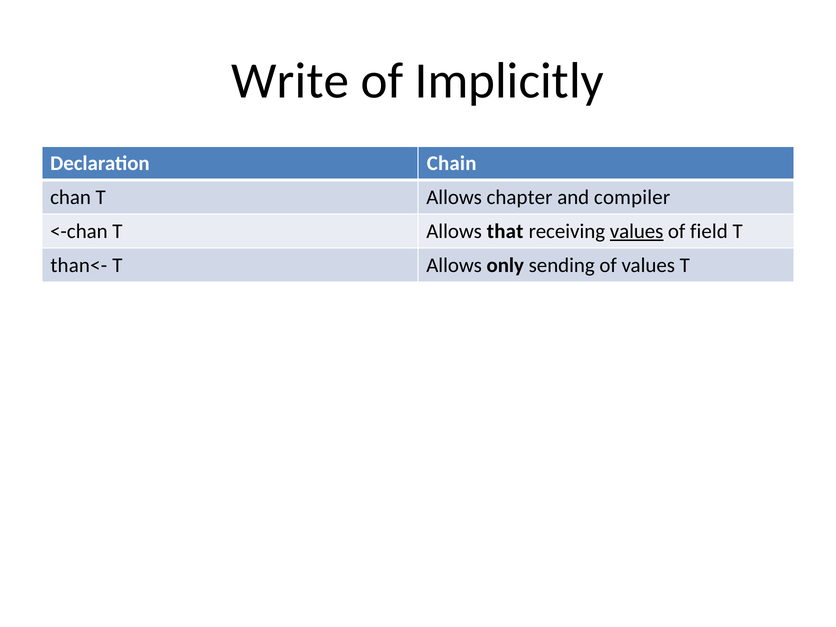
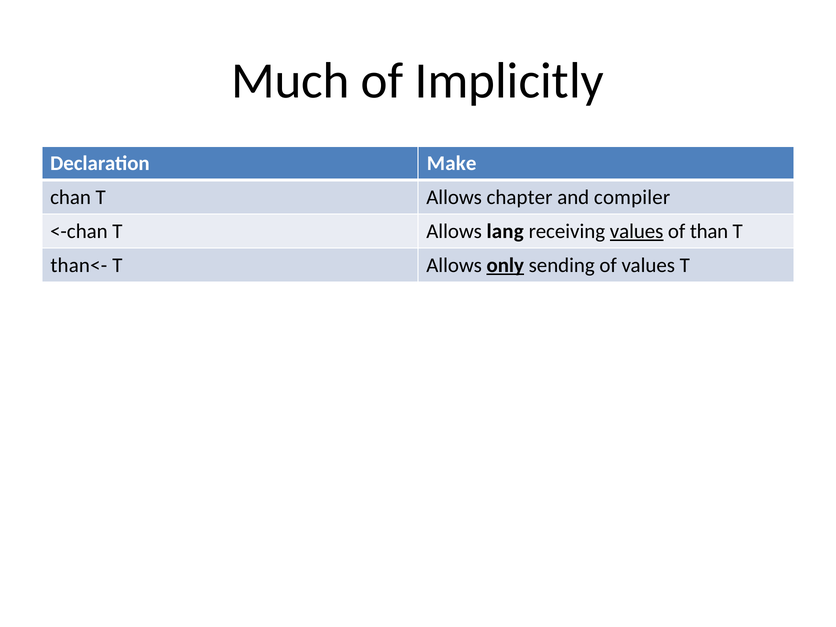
Write: Write -> Much
Chain: Chain -> Make
that: that -> lang
field: field -> than
only underline: none -> present
